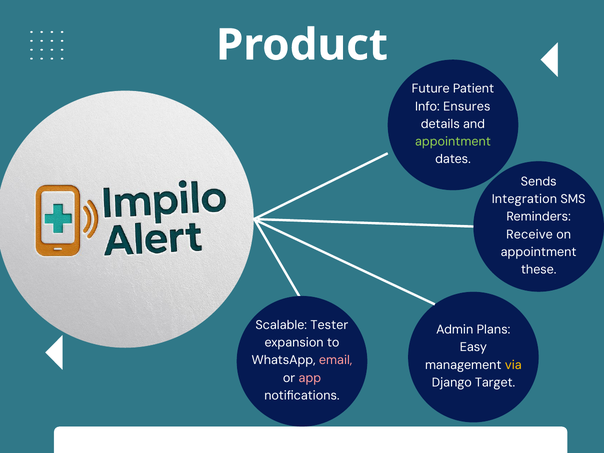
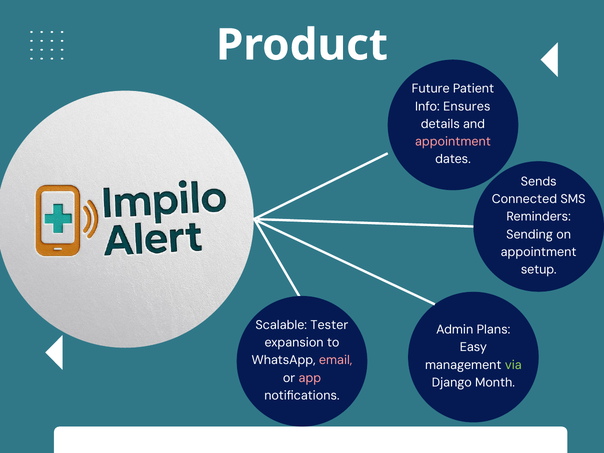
appointment at (453, 142) colour: light green -> pink
Integration: Integration -> Connected
Receive: Receive -> Sending
these: these -> setup
via colour: yellow -> light green
Target: Target -> Month
